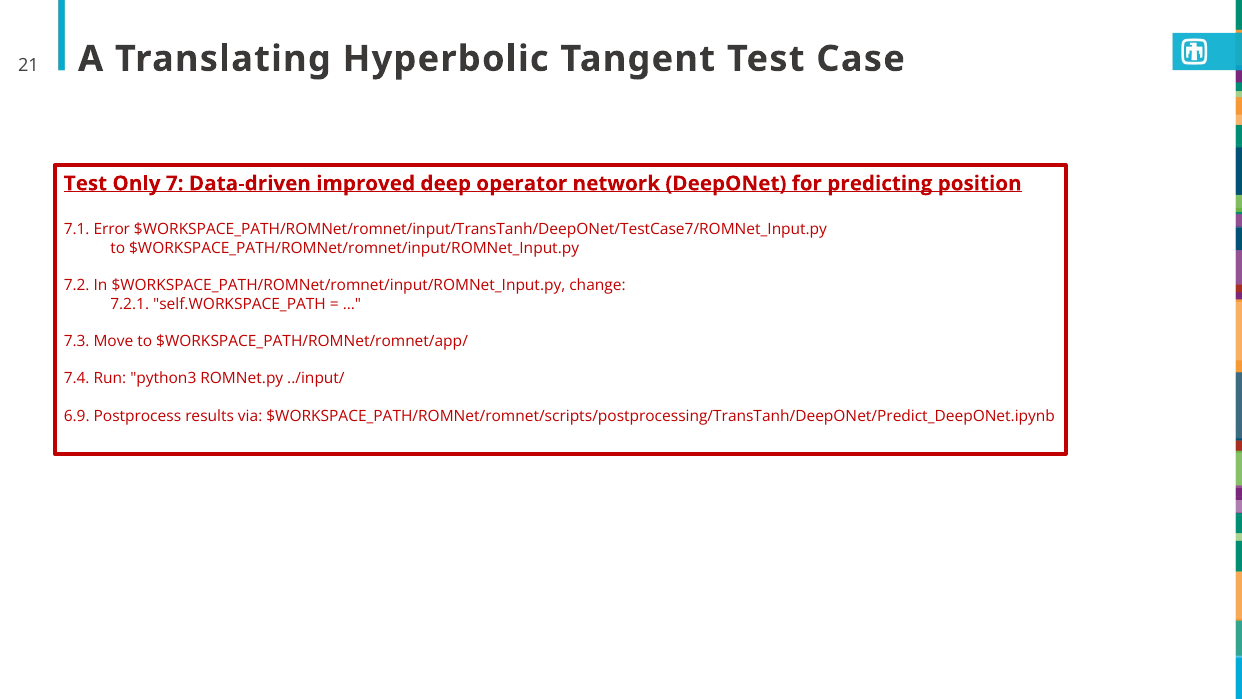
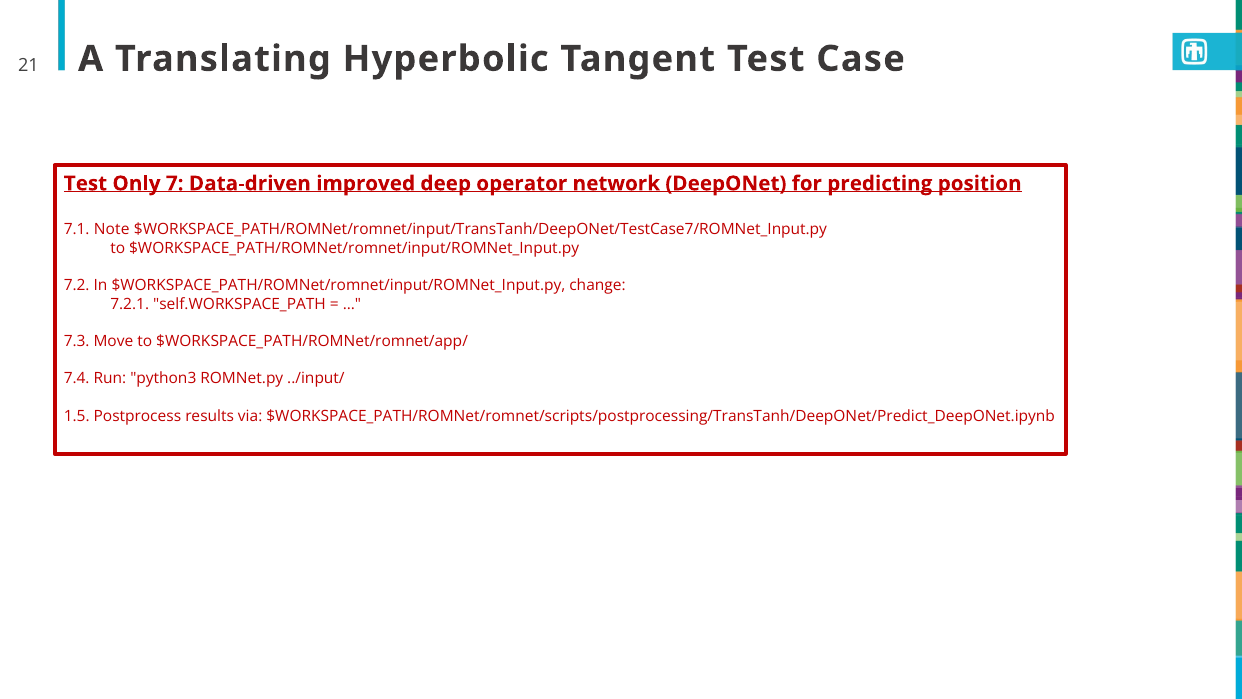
Error: Error -> Note
6.9: 6.9 -> 1.5
